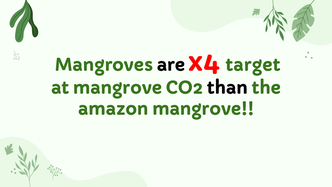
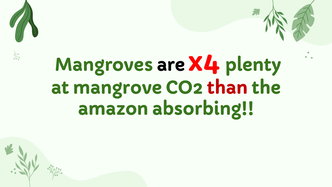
target: target -> plenty
than colour: black -> red
amazon mangrove: mangrove -> absorbing
